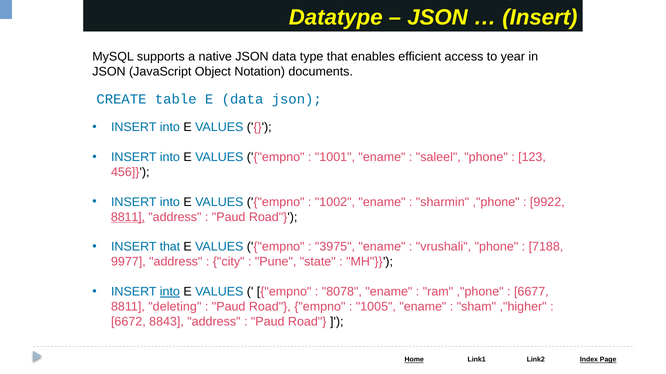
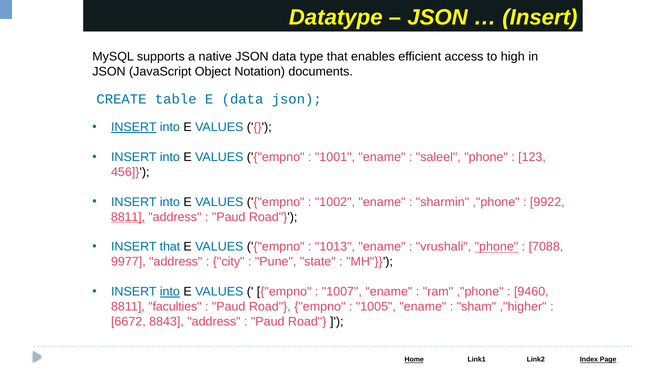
year: year -> high
INSERT at (134, 127) underline: none -> present
3975: 3975 -> 1013
phone at (496, 247) underline: none -> present
7188: 7188 -> 7088
8078: 8078 -> 1007
6677: 6677 -> 9460
deleting: deleting -> faculties
